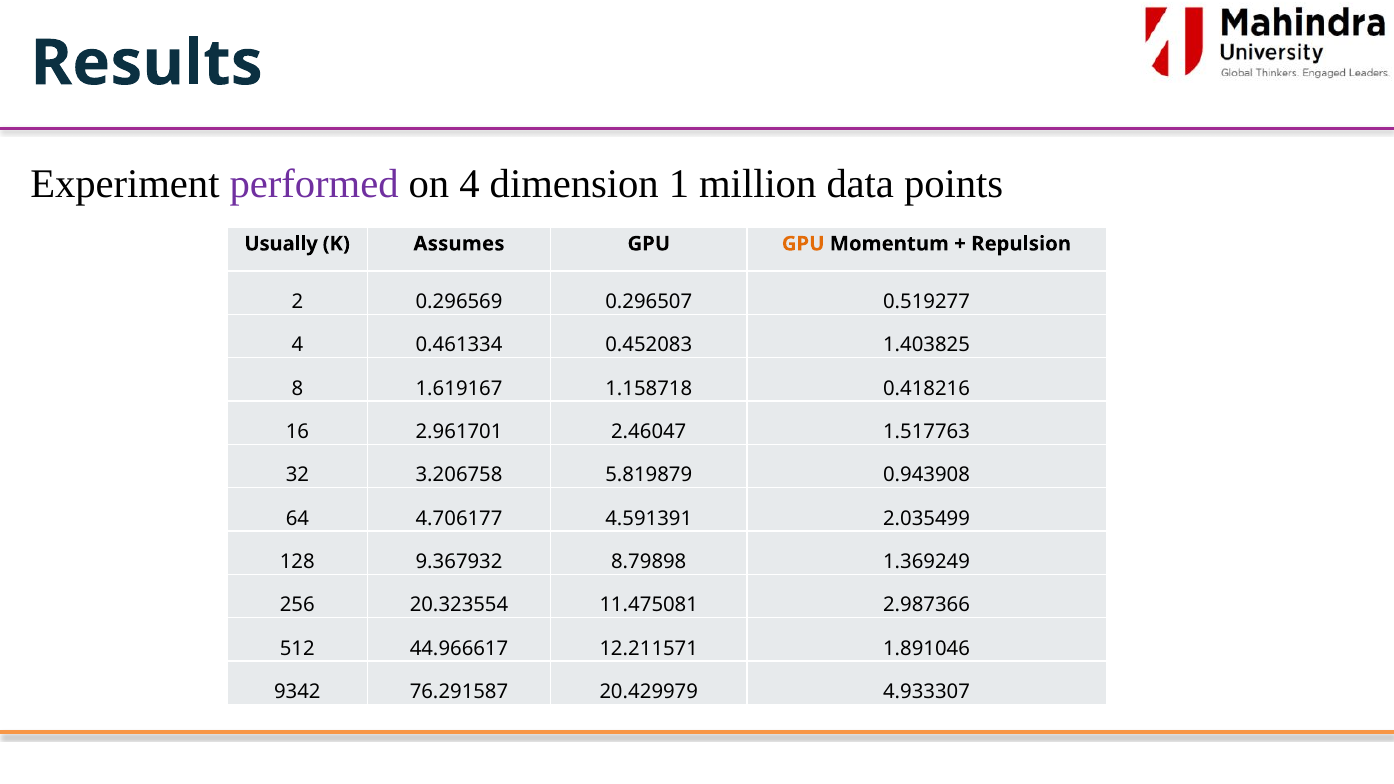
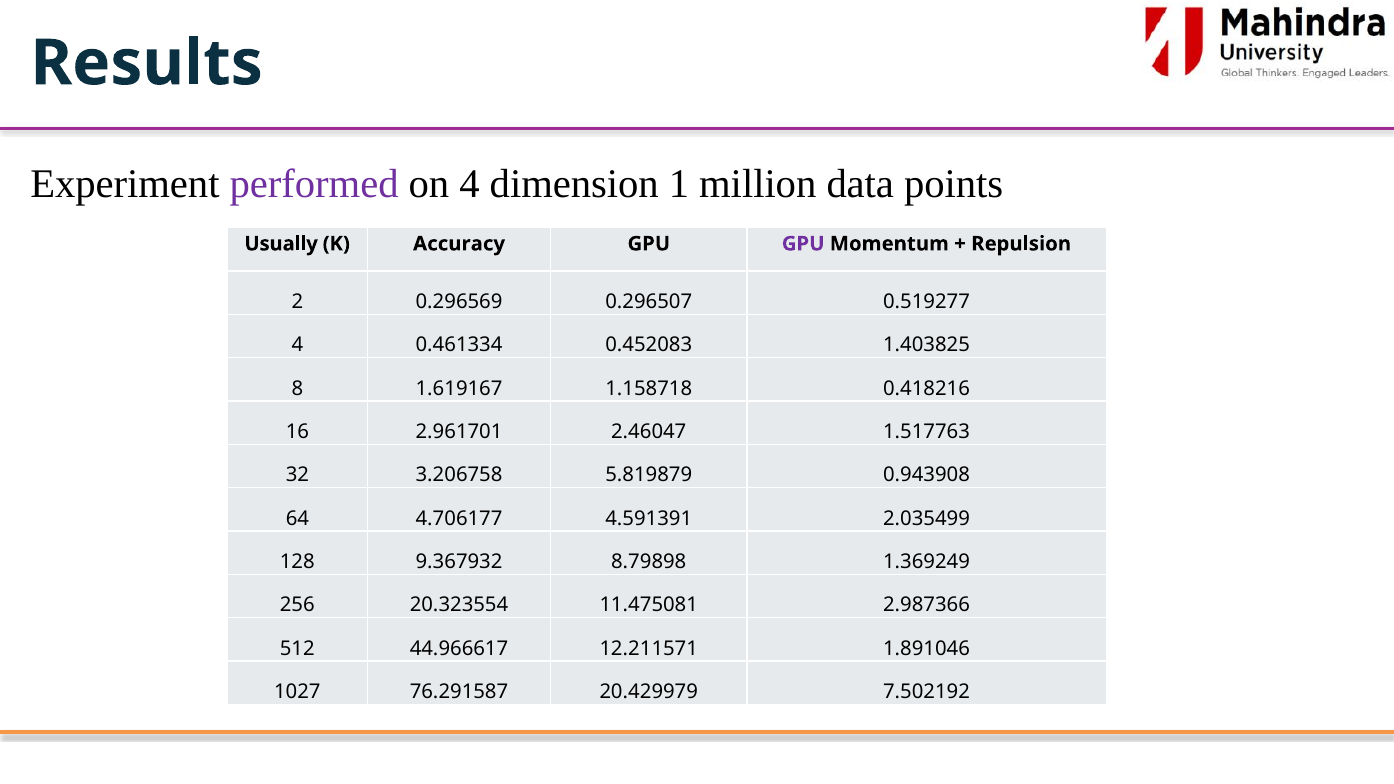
Assumes: Assumes -> Accuracy
GPU at (803, 244) colour: orange -> purple
9342: 9342 -> 1027
4.933307: 4.933307 -> 7.502192
